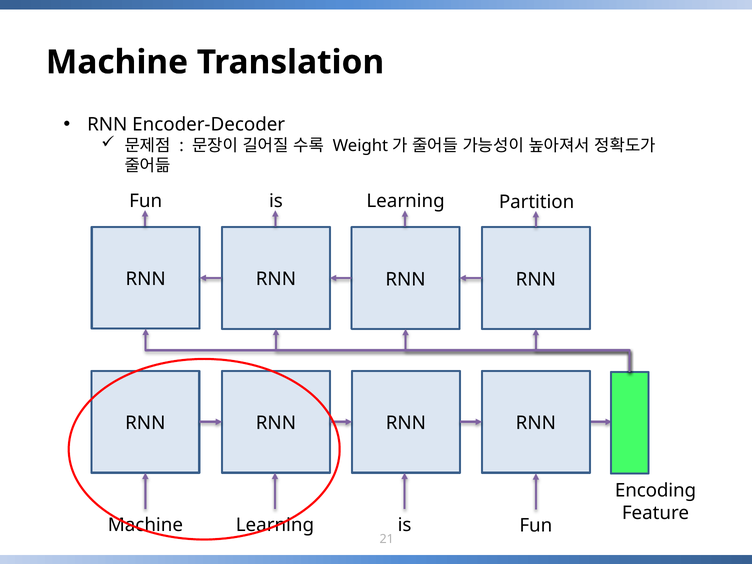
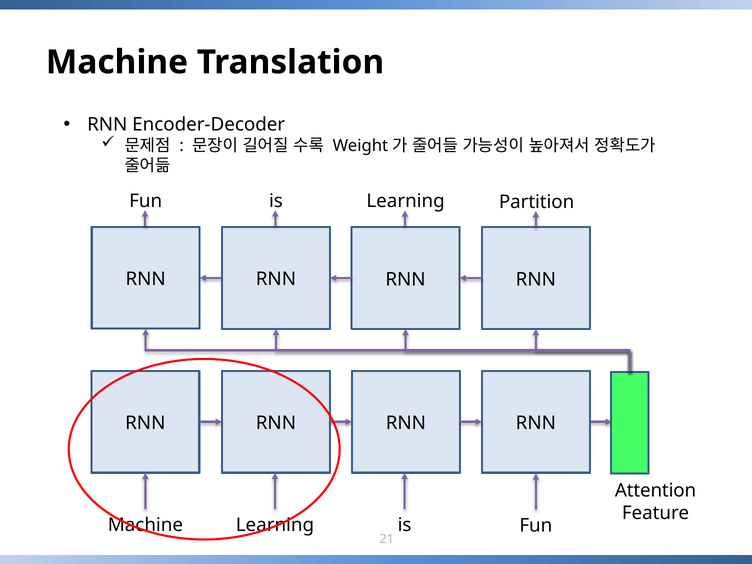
Encoding: Encoding -> Attention
